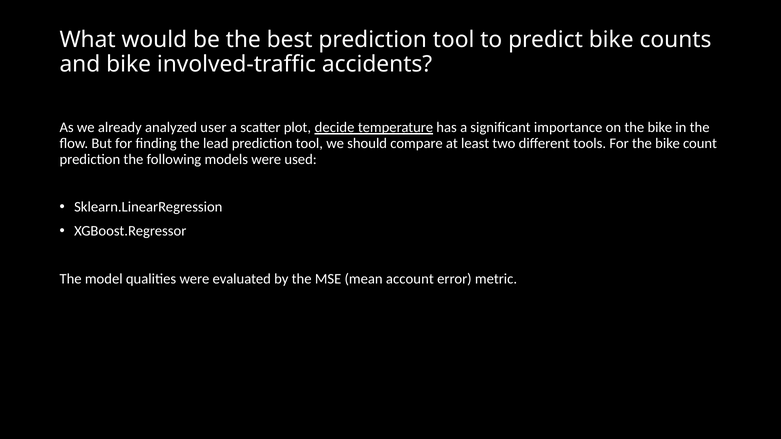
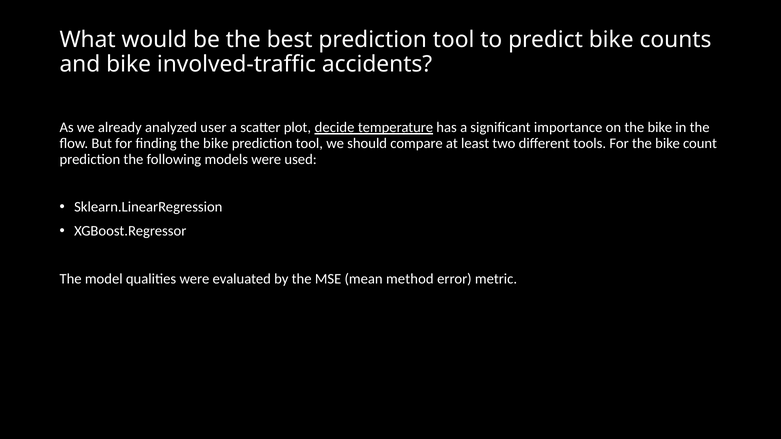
finding the lead: lead -> bike
account: account -> method
